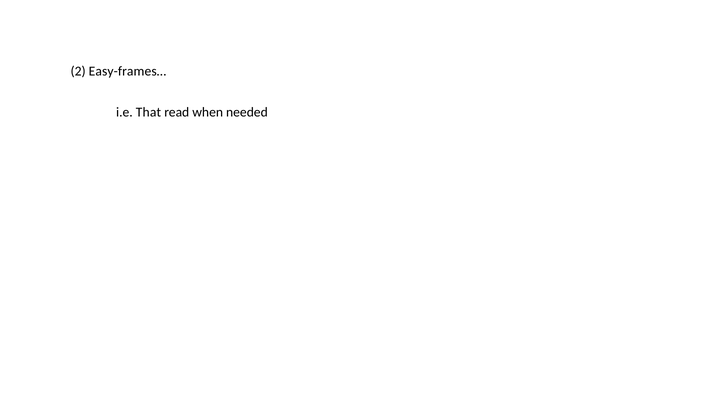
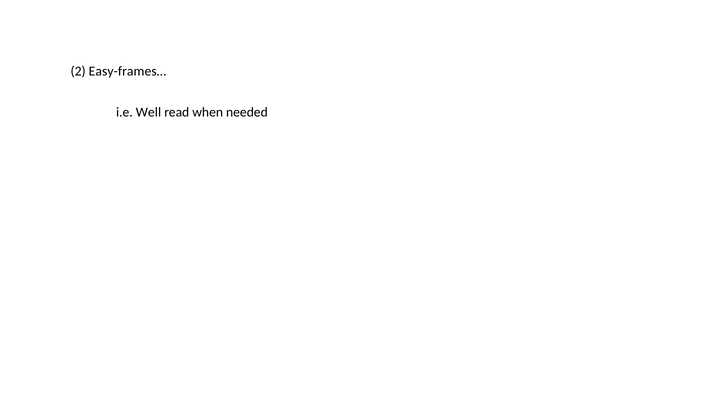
That: That -> Well
